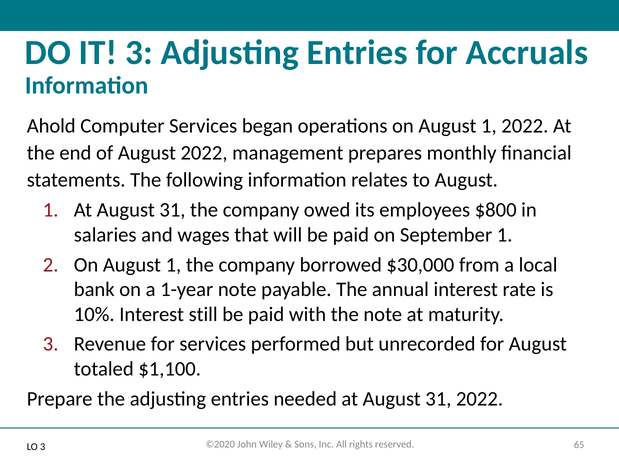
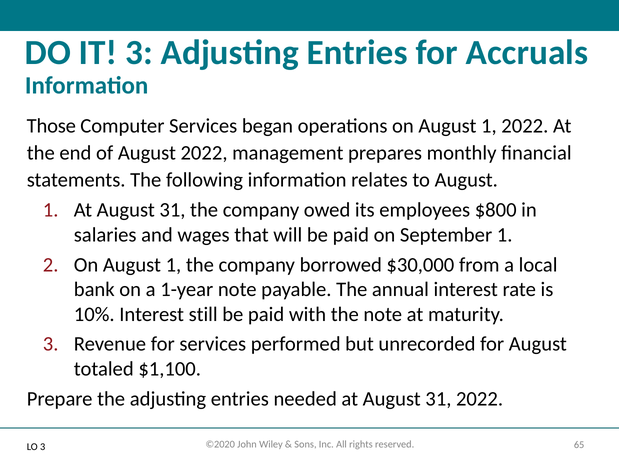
Ahold: Ahold -> Those
